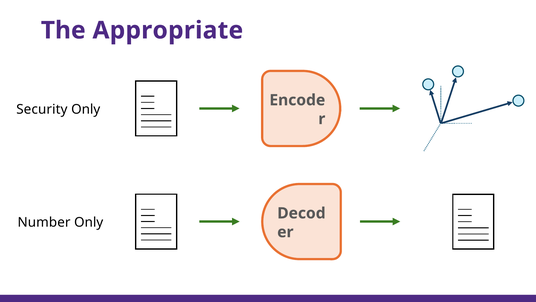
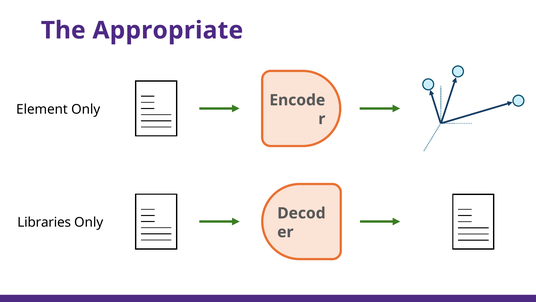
Security: Security -> Element
Number: Number -> Libraries
